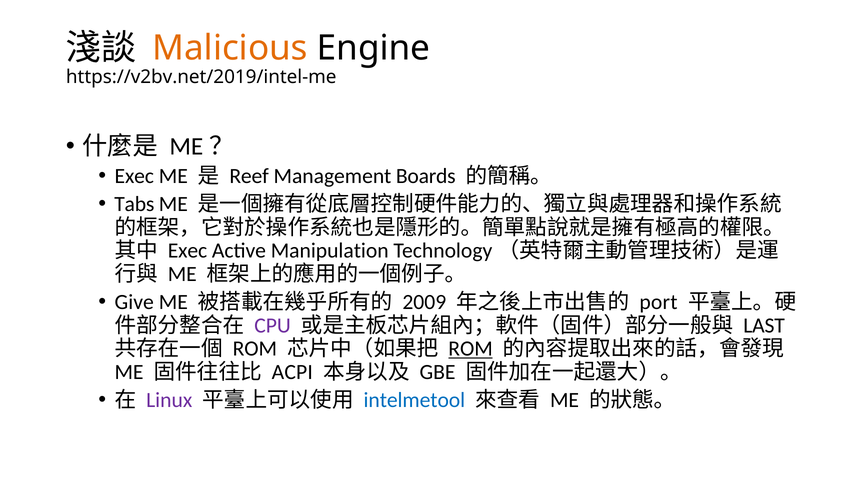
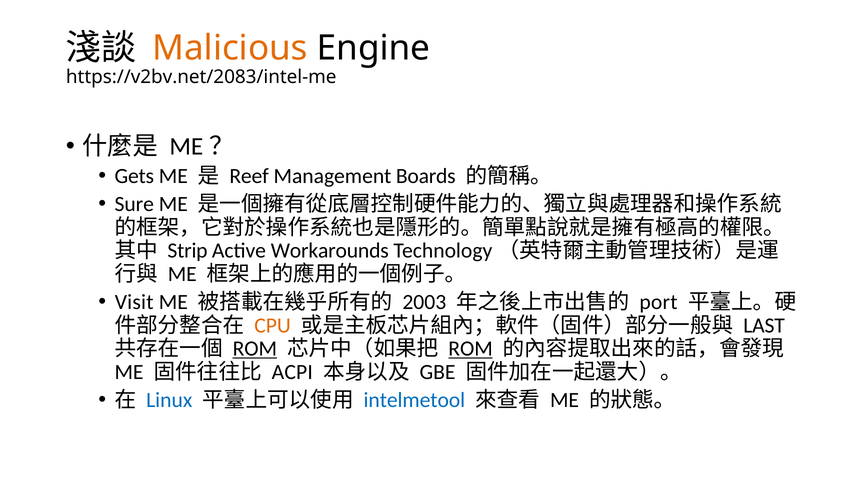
https://v2bv.net/2019/intel-me: https://v2bv.net/2019/intel-me -> https://v2bv.net/2083/intel-me
Exec at (134, 176): Exec -> Gets
Tabs: Tabs -> Sure
Exec at (187, 251): Exec -> Strip
Manipulation: Manipulation -> Workarounds
Give: Give -> Visit
2009: 2009 -> 2003
CPU colour: purple -> orange
ROM at (255, 348) underline: none -> present
Linux colour: purple -> blue
